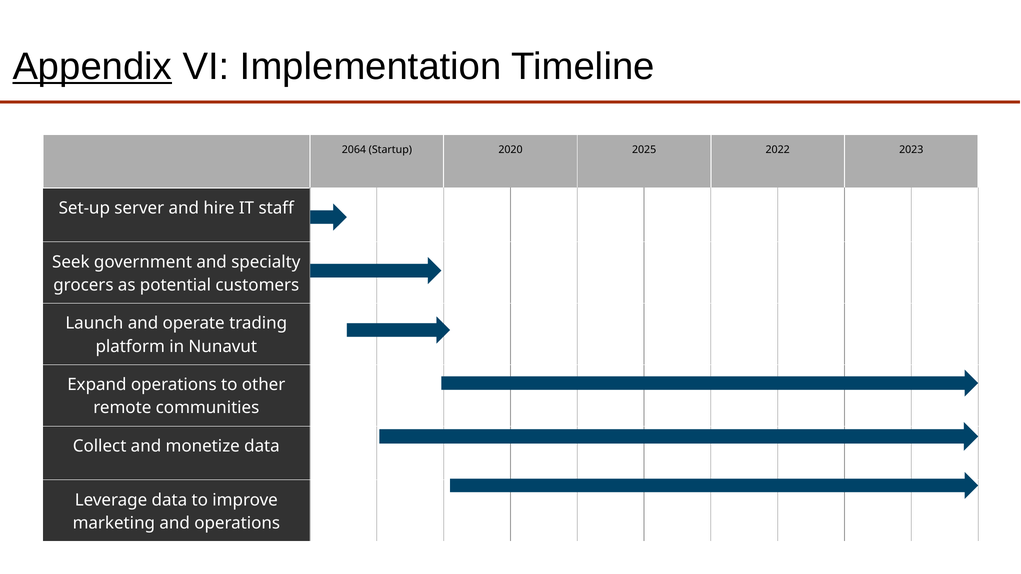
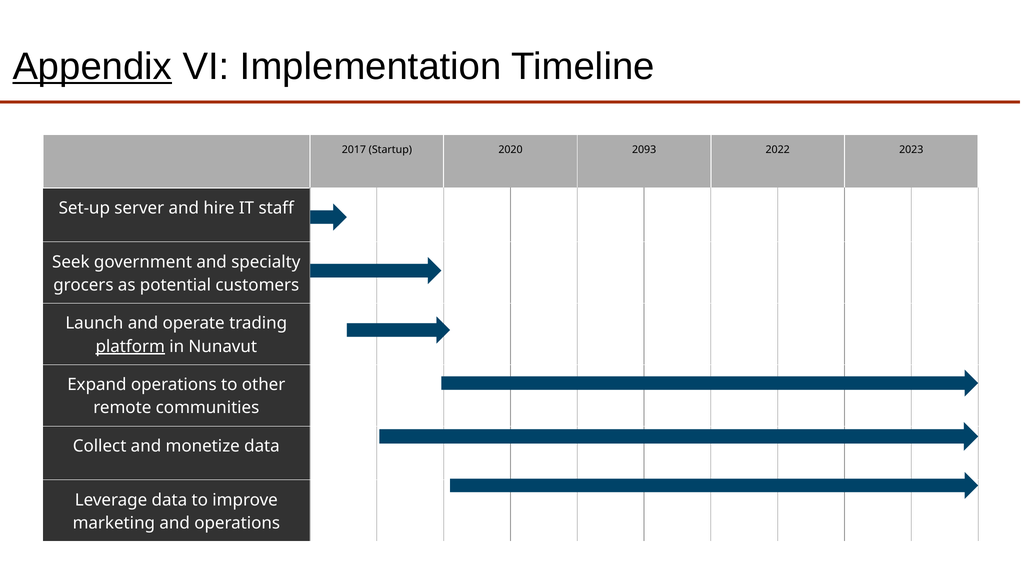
2064: 2064 -> 2017
2025: 2025 -> 2093
platform underline: none -> present
